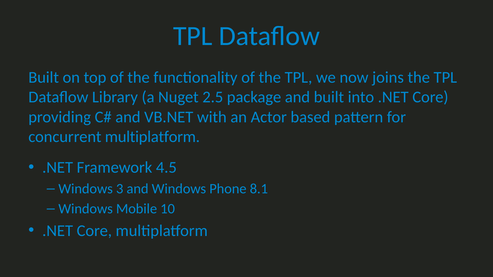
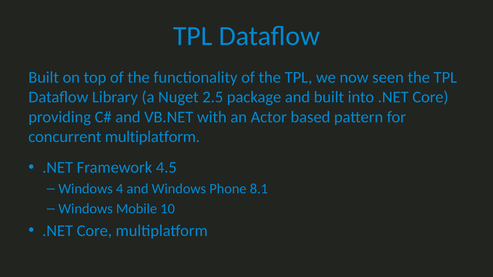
joins: joins -> seen
3: 3 -> 4
